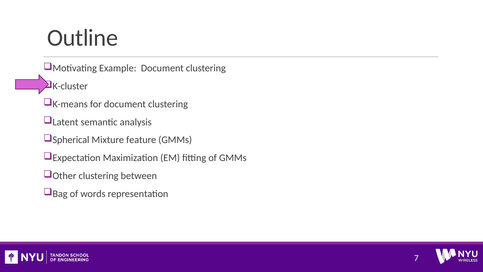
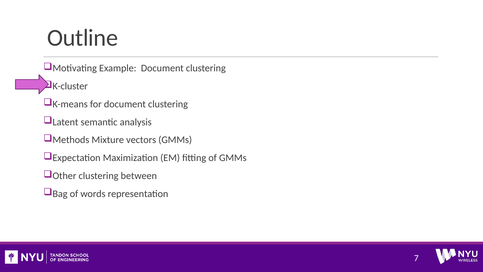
Spherical: Spherical -> Methods
feature: feature -> vectors
